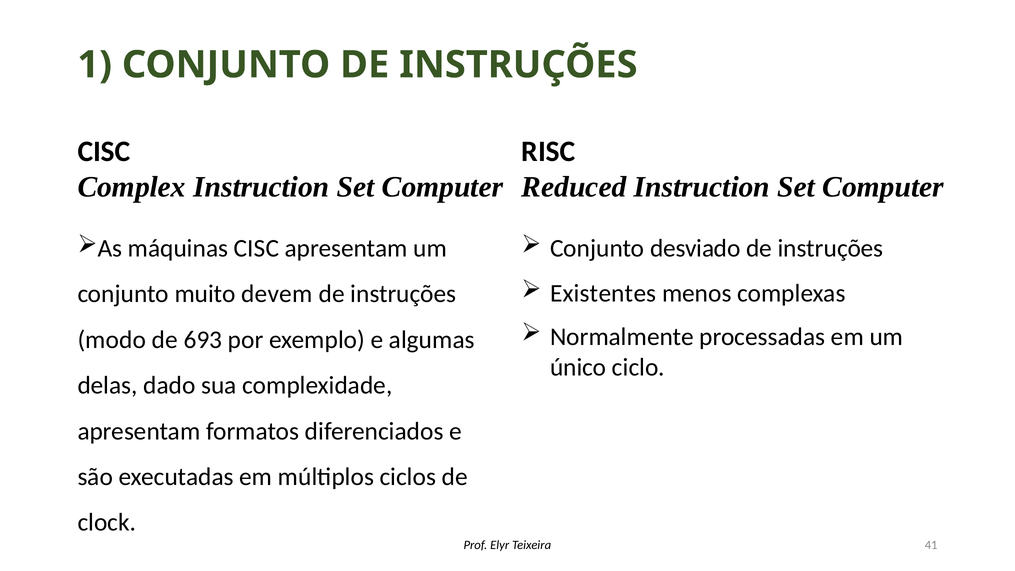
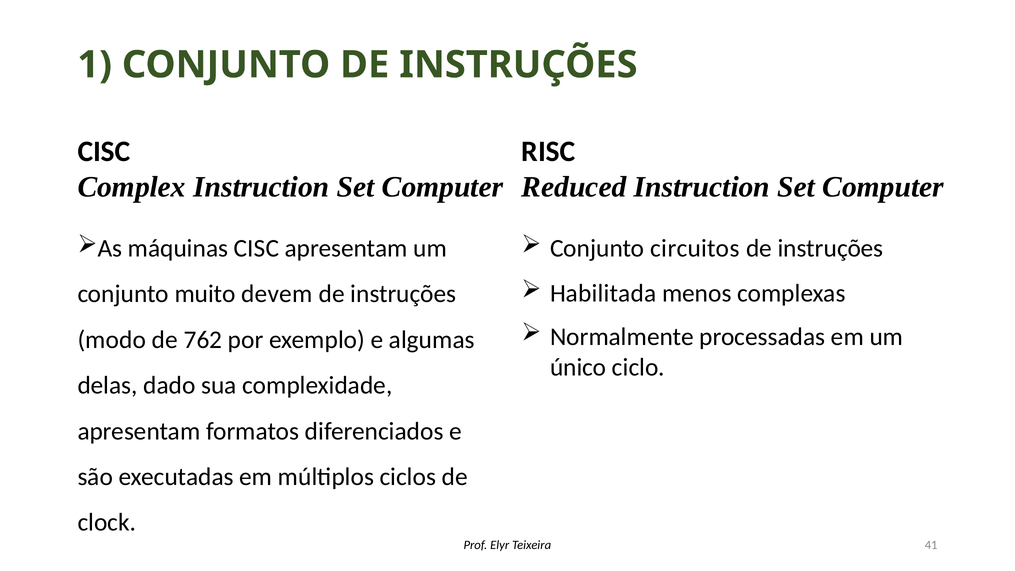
desviado: desviado -> circuitos
Existentes: Existentes -> Habilitada
693: 693 -> 762
